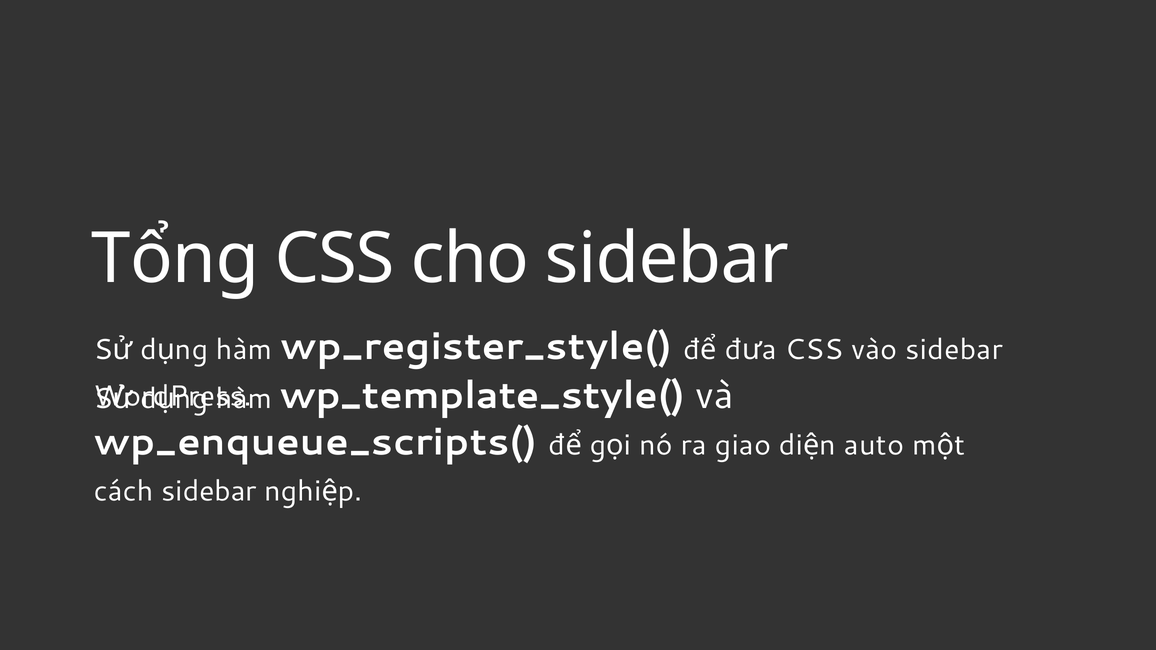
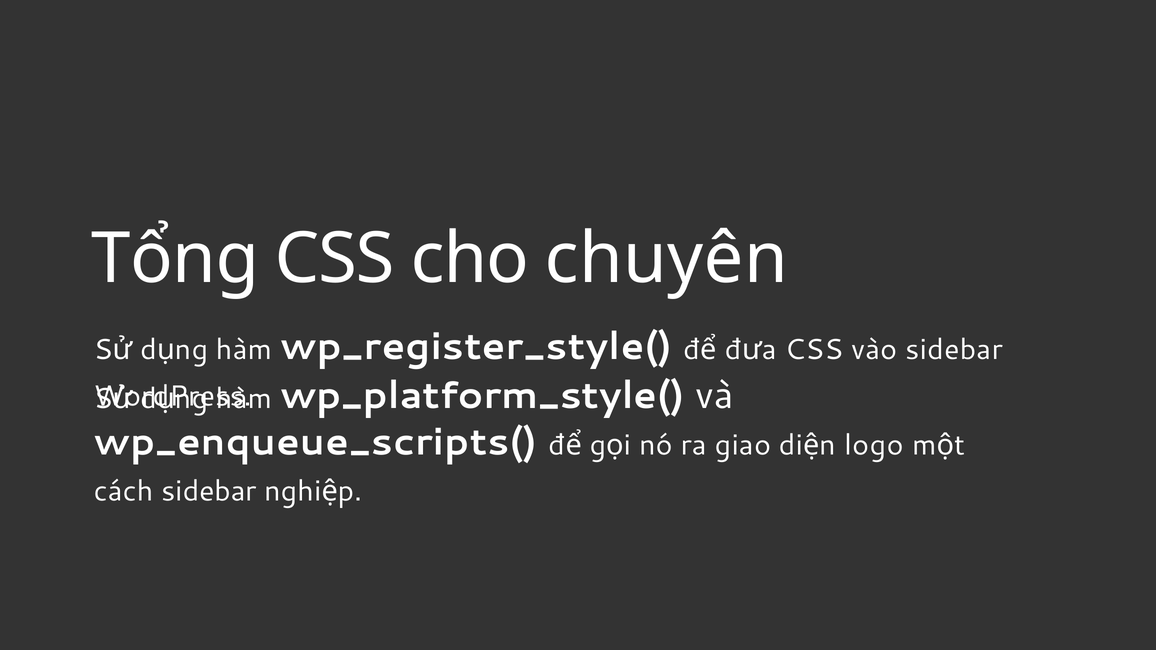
cho sidebar: sidebar -> chuyên
wp_template_style(: wp_template_style( -> wp_platform_style(
auto: auto -> logo
